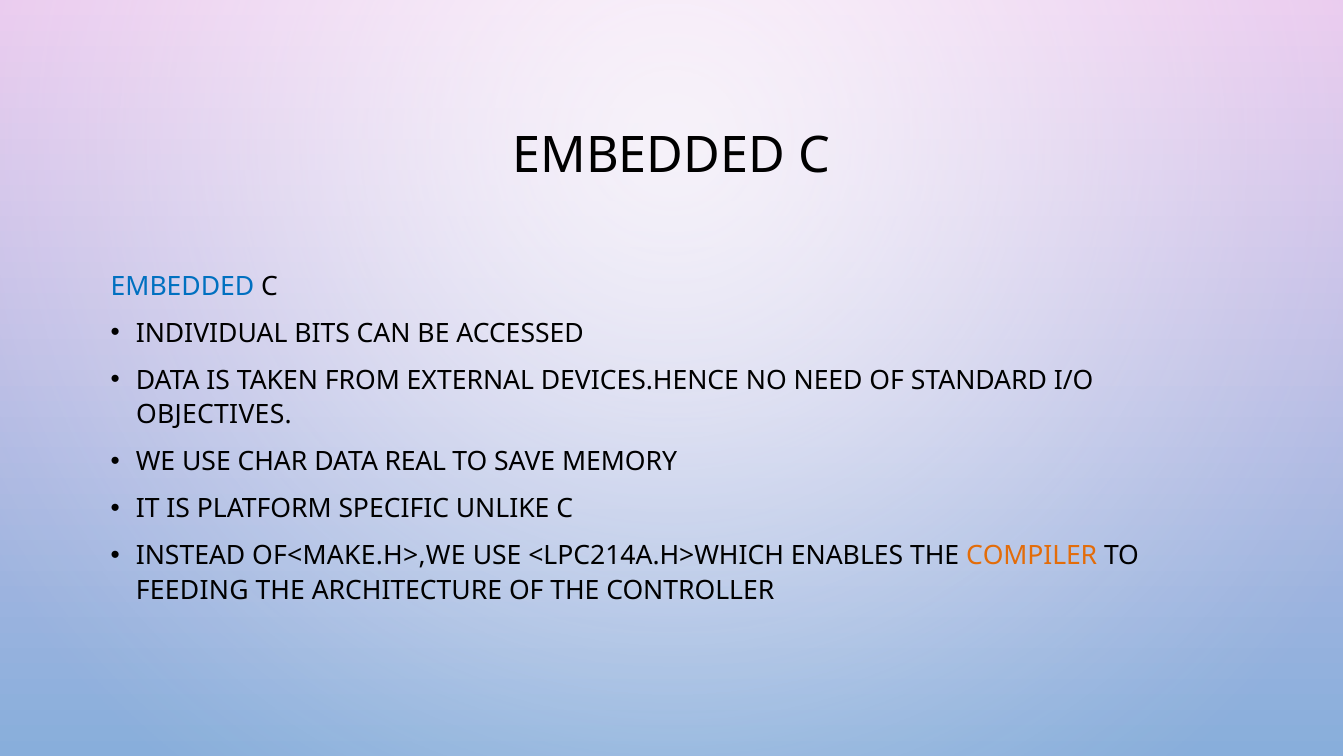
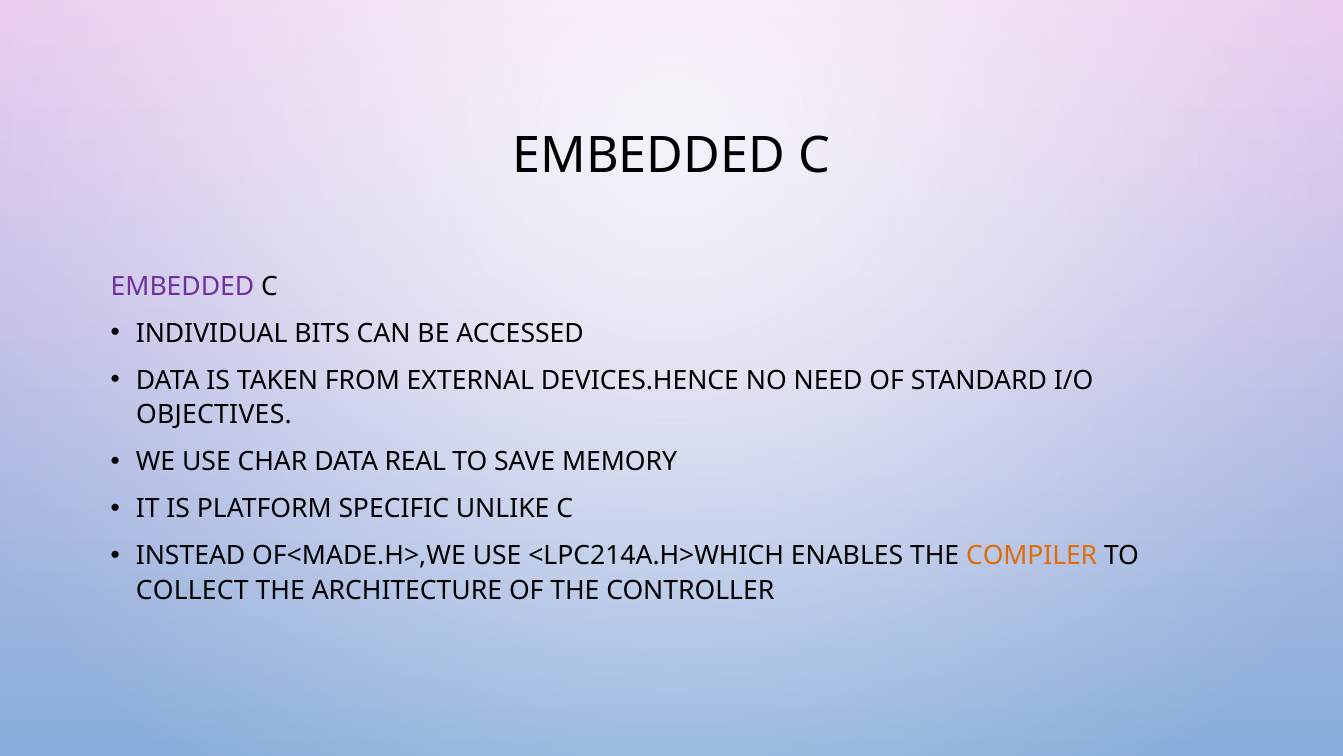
EMBEDDED at (183, 286) colour: blue -> purple
OF<MAKE.H>,WE: OF<MAKE.H>,WE -> OF<MADE.H>,WE
FEEDING: FEEDING -> COLLECT
